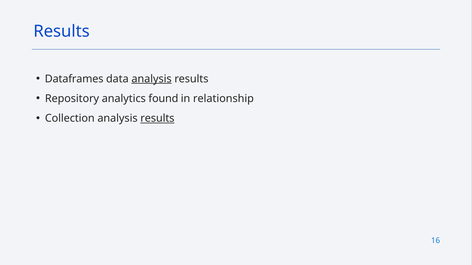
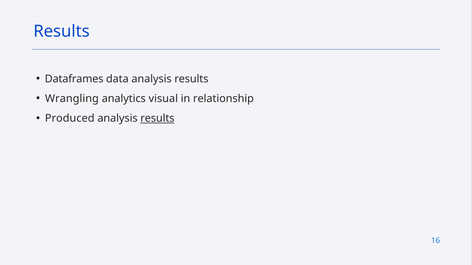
analysis at (152, 79) underline: present -> none
Repository: Repository -> Wrangling
found: found -> visual
Collection: Collection -> Produced
